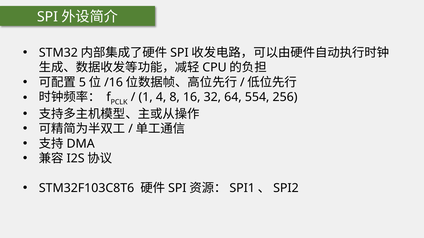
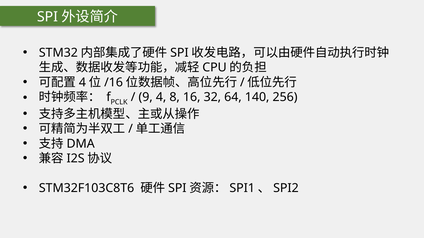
5 at (82, 83): 5 -> 4
1: 1 -> 9
554: 554 -> 140
